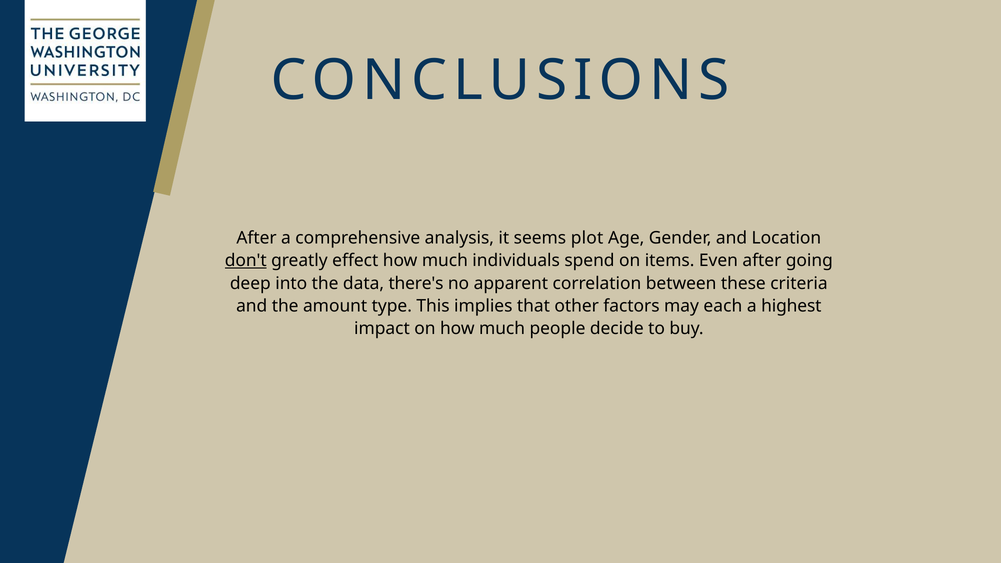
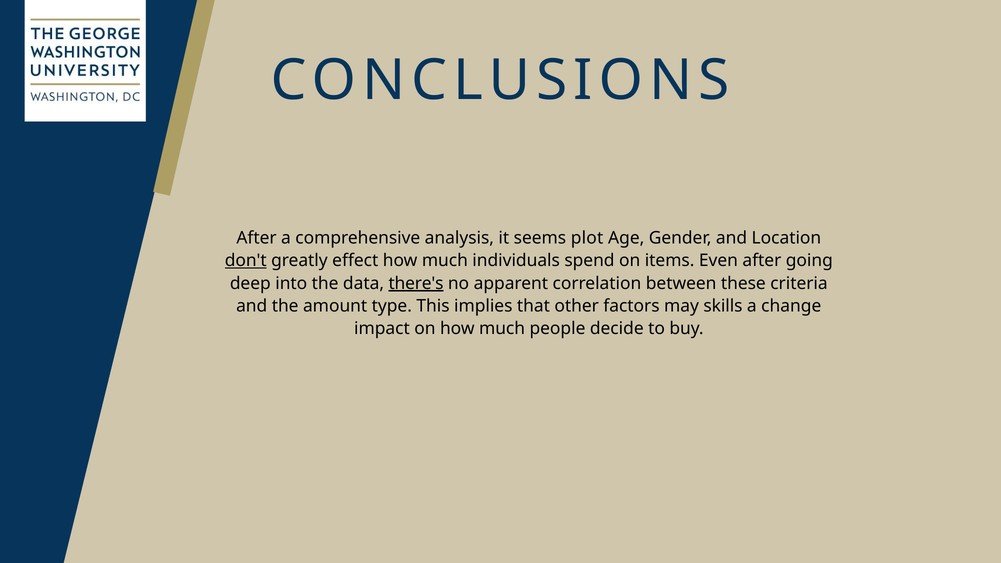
there's underline: none -> present
each: each -> skills
highest: highest -> change
